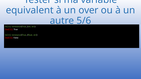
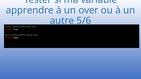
equivalent: equivalent -> apprendre
